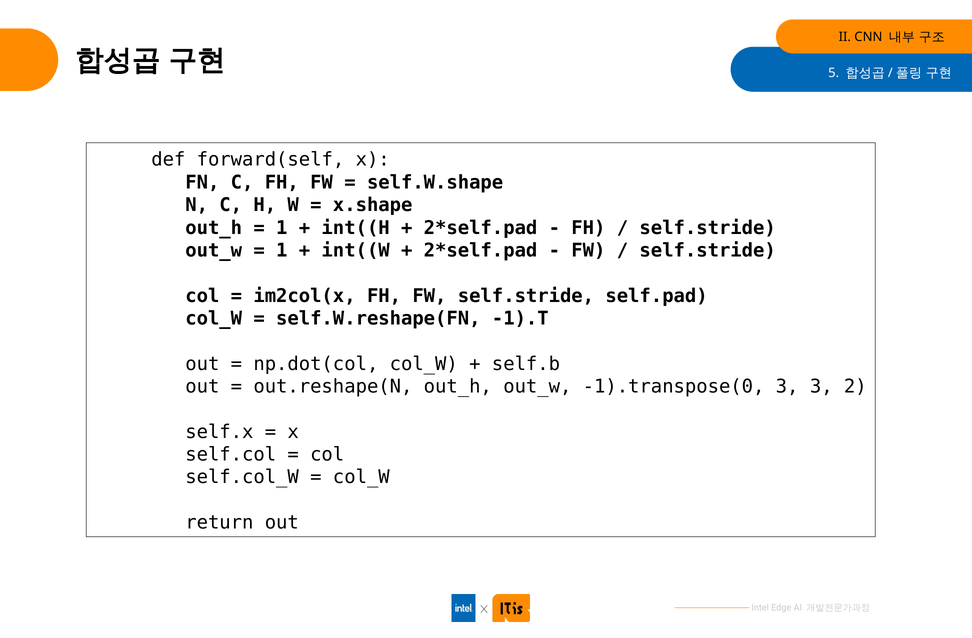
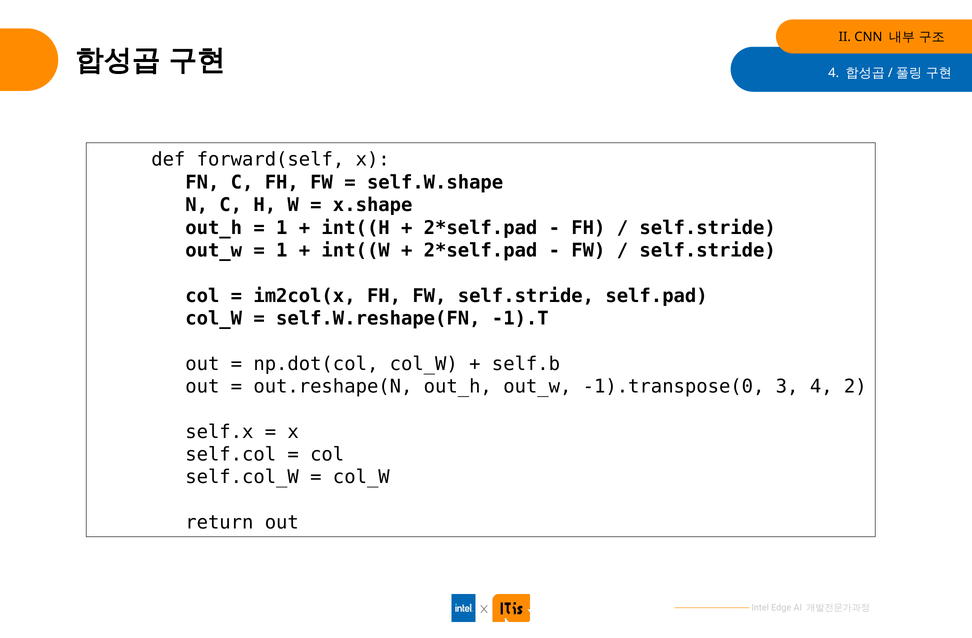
5 at (834, 73): 5 -> 4
3 3: 3 -> 4
